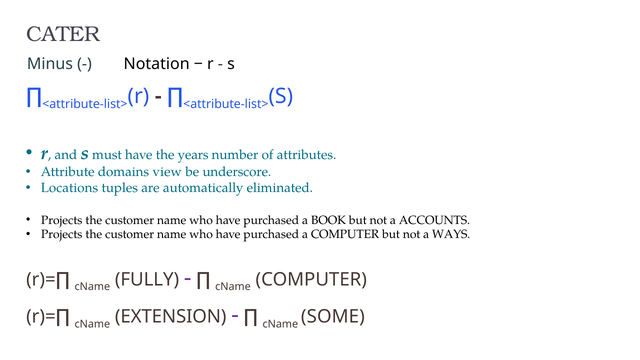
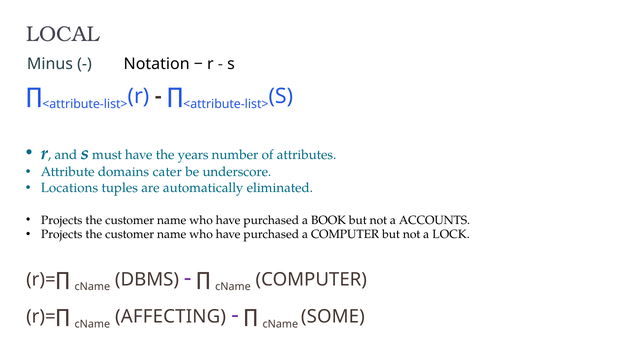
CATER: CATER -> LOCAL
view: view -> cater
WAYS: WAYS -> LOCK
FULLY: FULLY -> DBMS
EXTENSION: EXTENSION -> AFFECTING
